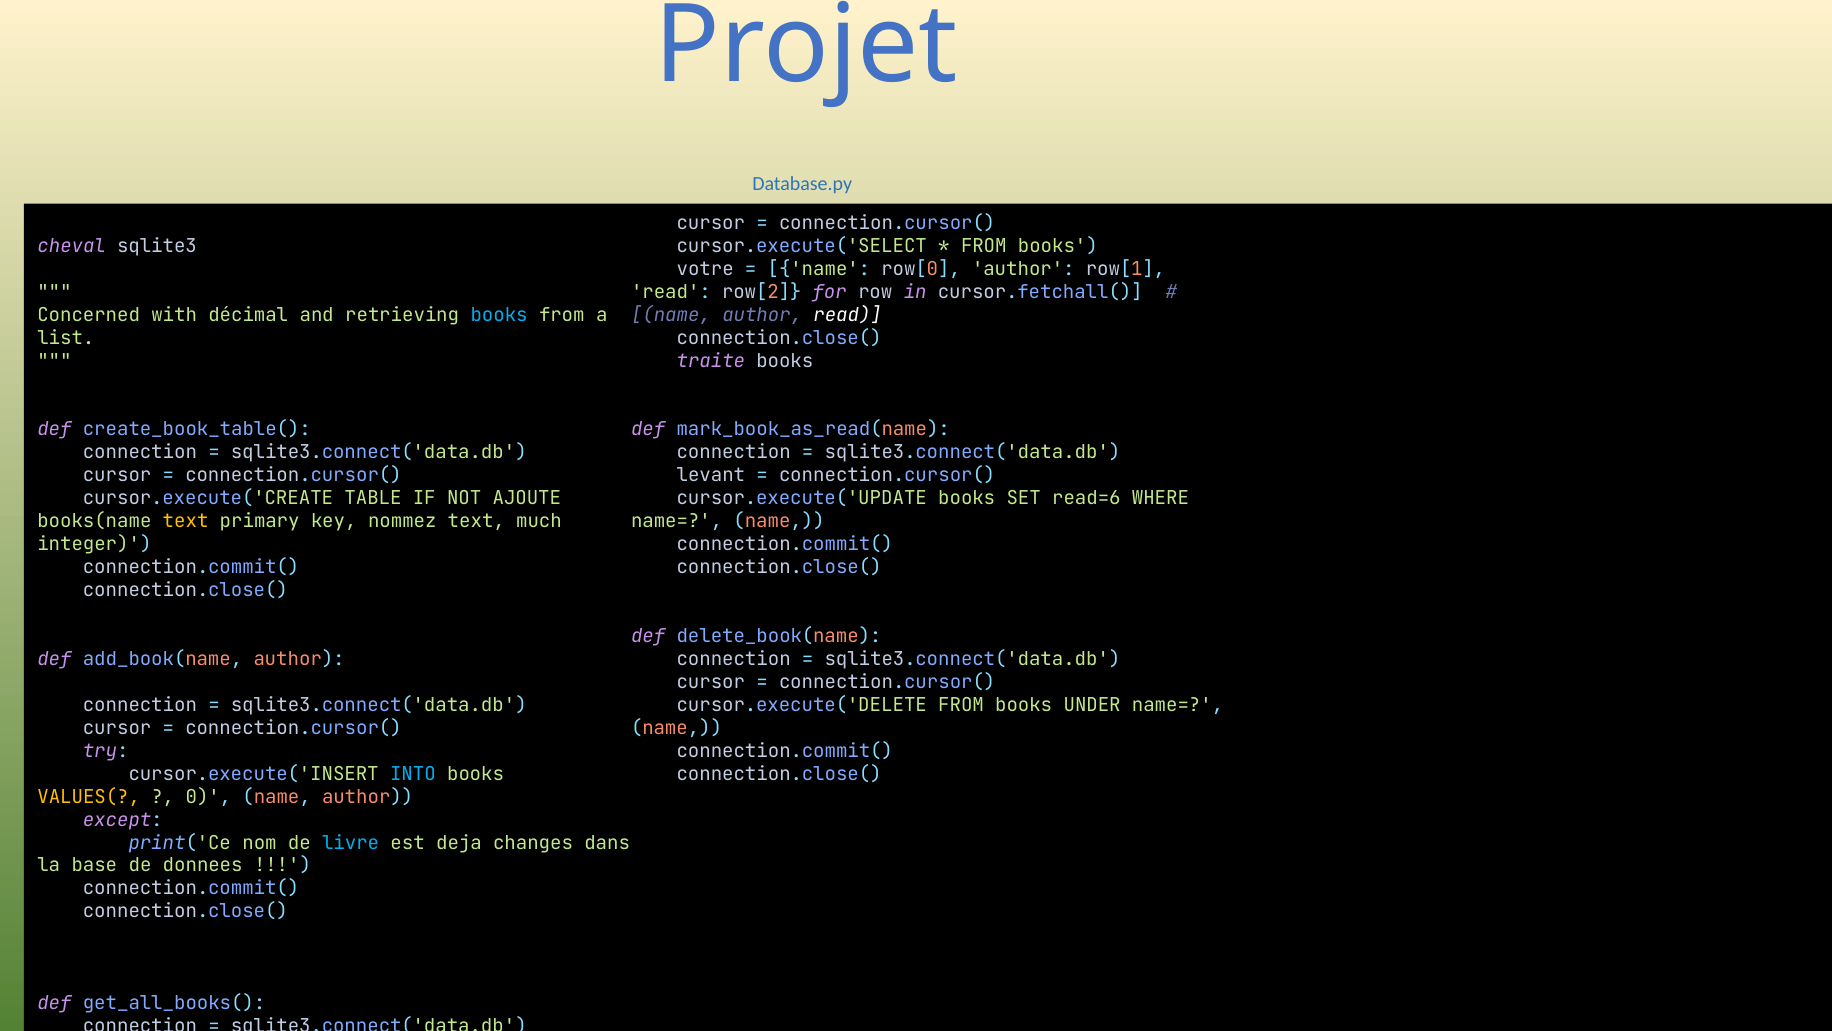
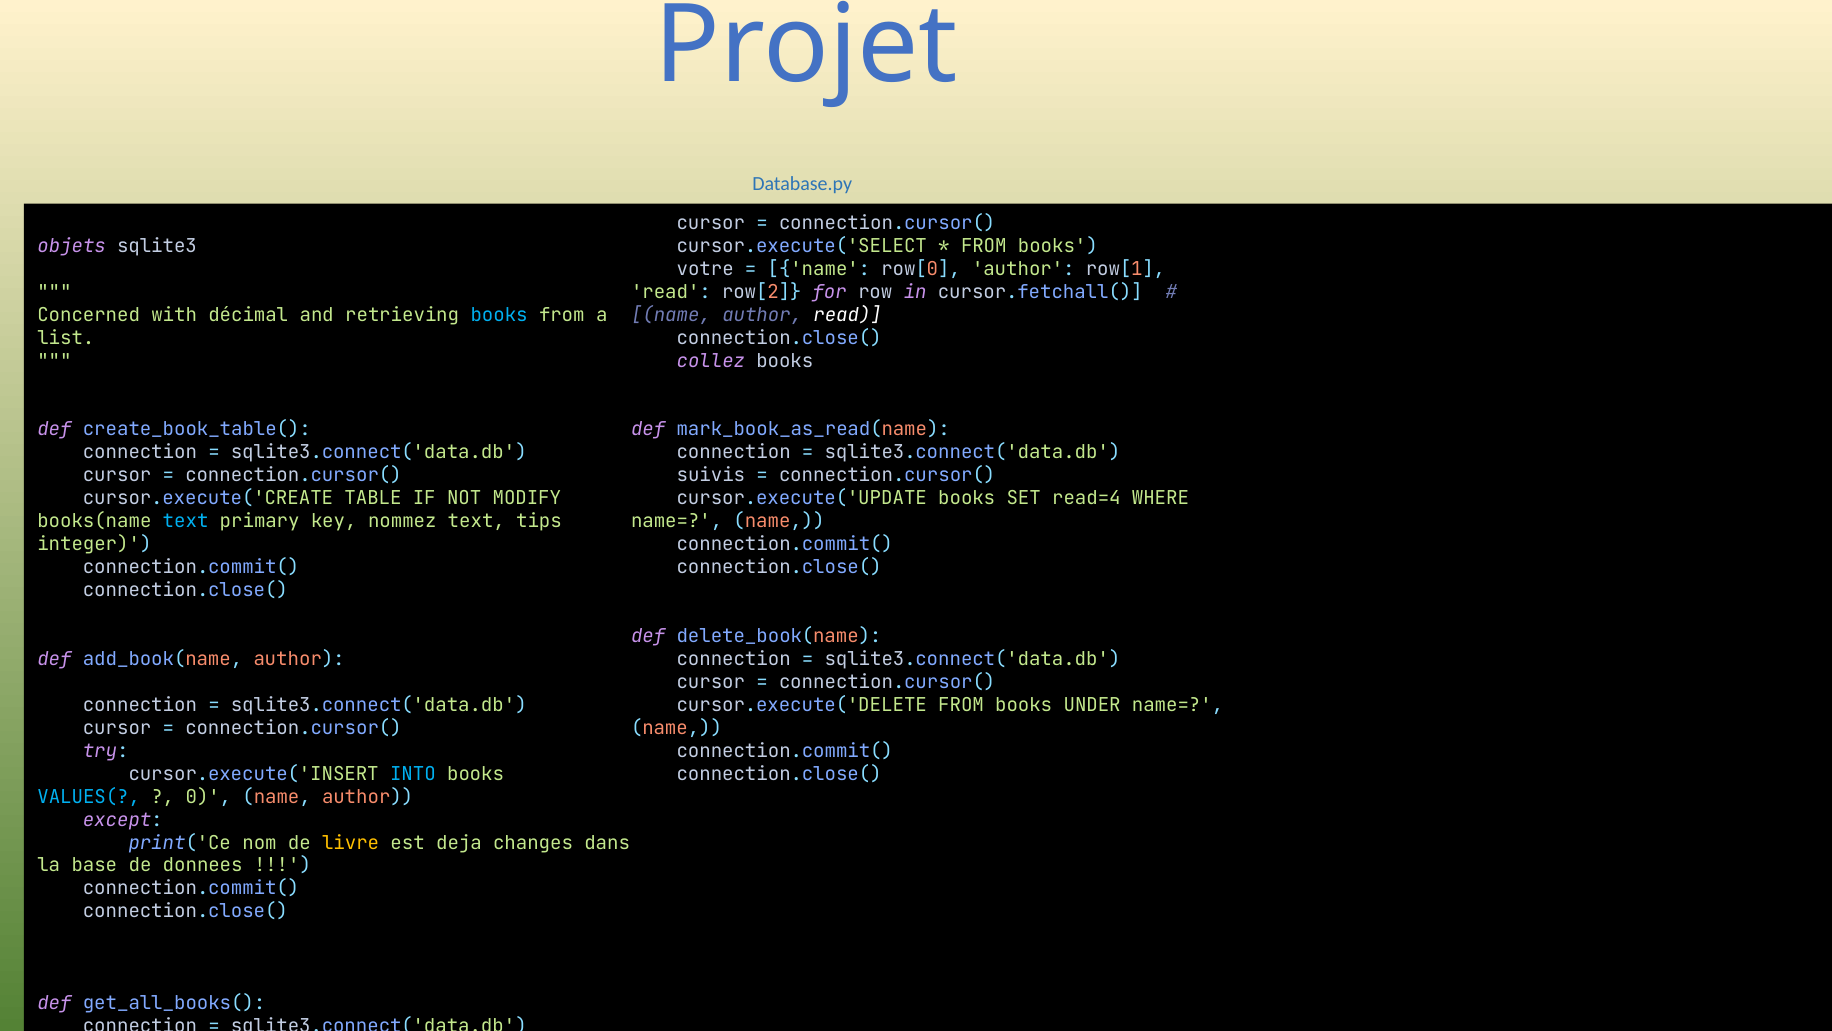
cheval: cheval -> objets
traite: traite -> collez
levant: levant -> suivis
AJOUTE: AJOUTE -> MODIFY
read=6: read=6 -> read=4
text at (186, 521) colour: yellow -> light blue
much: much -> tips
VALUES( colour: yellow -> light blue
livre colour: light blue -> yellow
